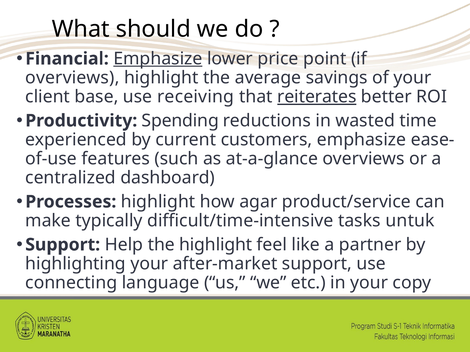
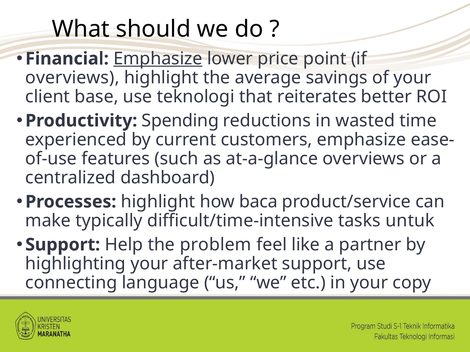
receiving: receiving -> teknologi
reiterates underline: present -> none
agar: agar -> baca
the highlight: highlight -> problem
